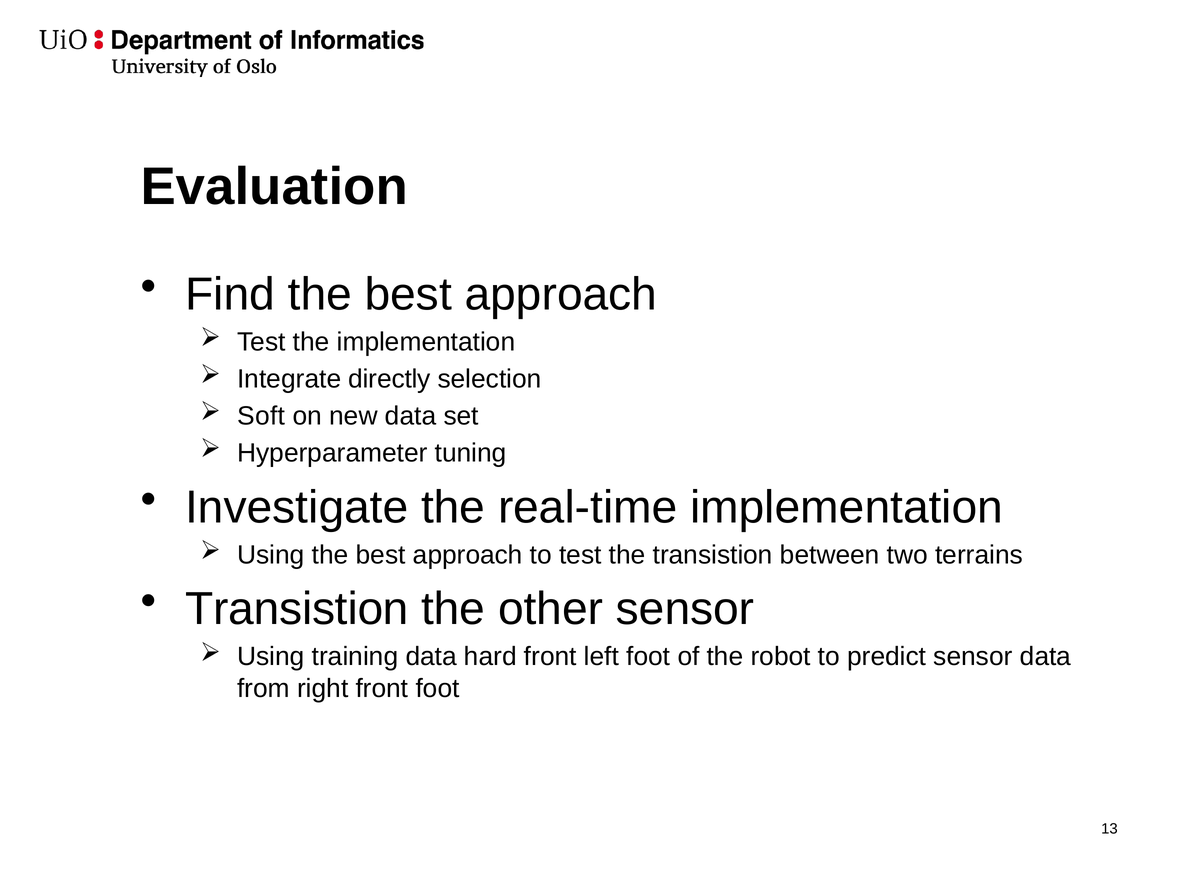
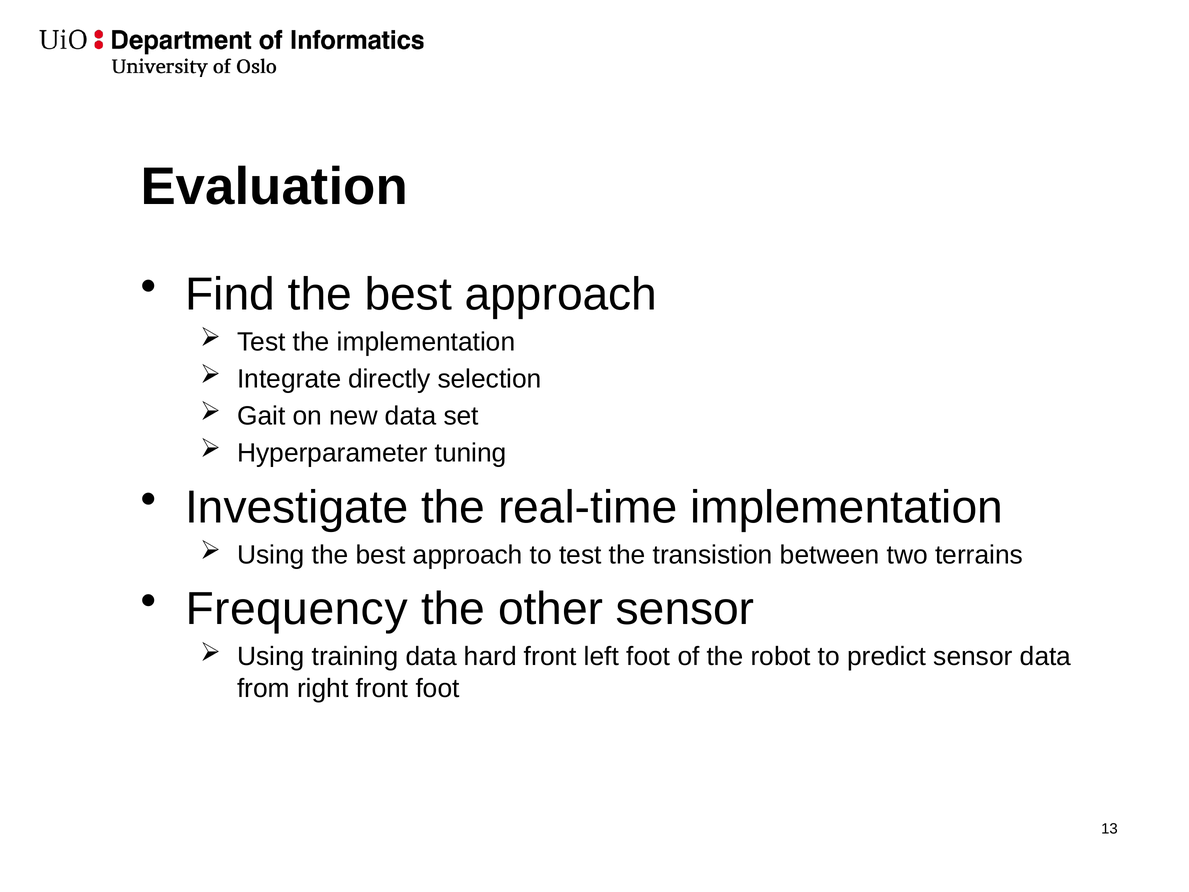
Soft: Soft -> Gait
Transistion at (297, 609): Transistion -> Frequency
